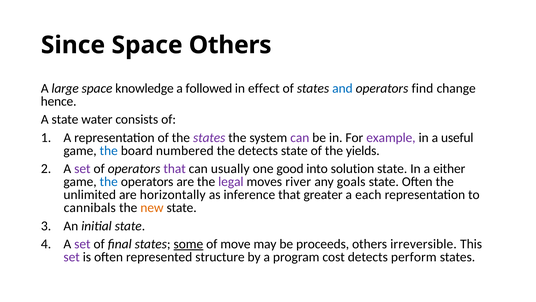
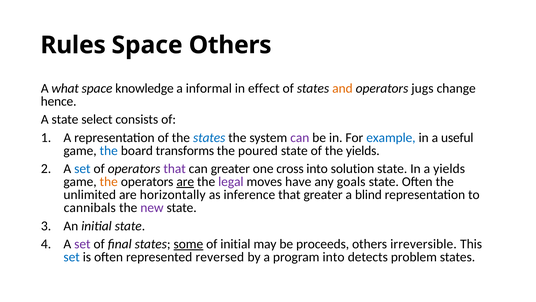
Since: Since -> Rules
large: large -> what
followed: followed -> informal
and colour: blue -> orange
find: find -> jugs
water: water -> select
states at (209, 137) colour: purple -> blue
example colour: purple -> blue
numbered: numbered -> transforms
the detects: detects -> poured
set at (82, 168) colour: purple -> blue
can usually: usually -> greater
good: good -> cross
a either: either -> yields
the at (109, 181) colour: blue -> orange
are at (185, 181) underline: none -> present
river: river -> have
each: each -> blind
new colour: orange -> purple
of move: move -> initial
set at (72, 257) colour: purple -> blue
structure: structure -> reversed
program cost: cost -> into
perform: perform -> problem
